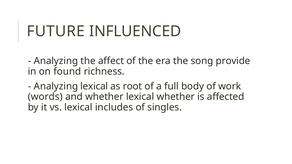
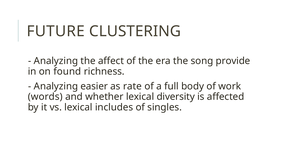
INFLUENCED: INFLUENCED -> CLUSTERING
Analyzing lexical: lexical -> easier
root: root -> rate
lexical whether: whether -> diversity
